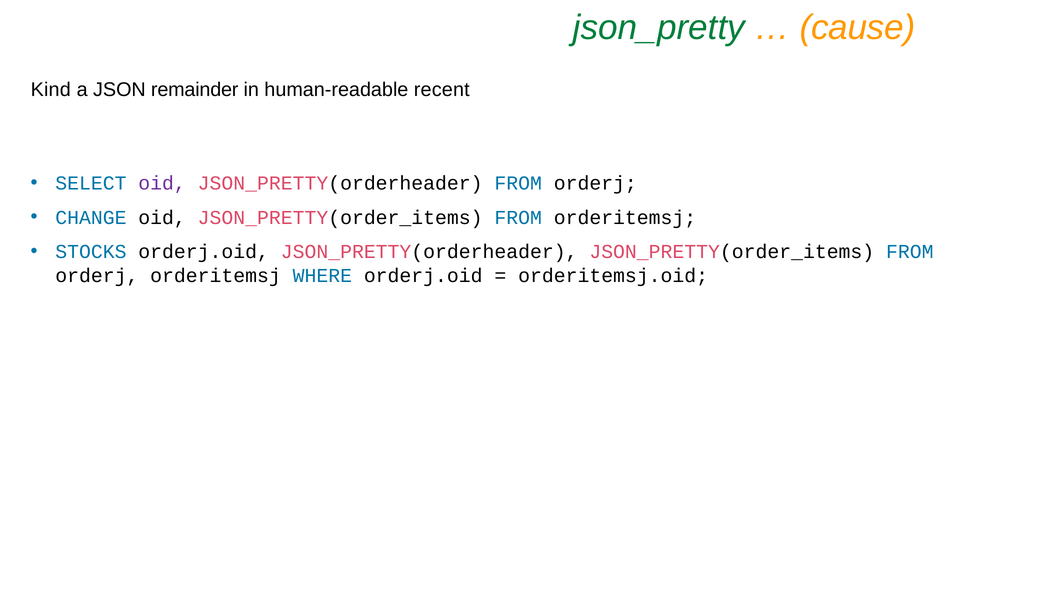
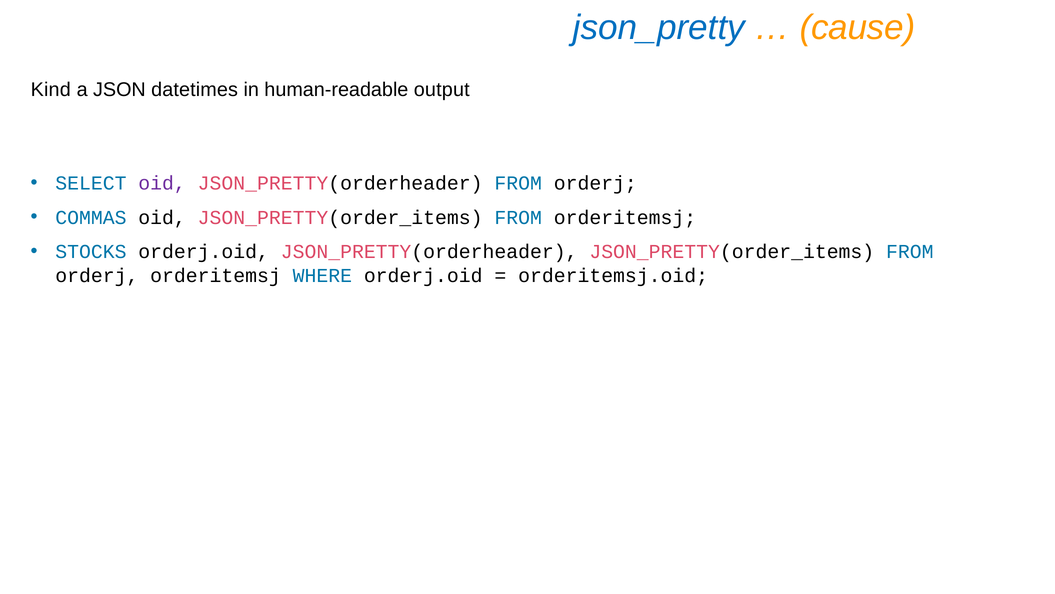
json_pretty colour: green -> blue
remainder: remainder -> datetimes
recent: recent -> output
CHANGE: CHANGE -> COMMAS
